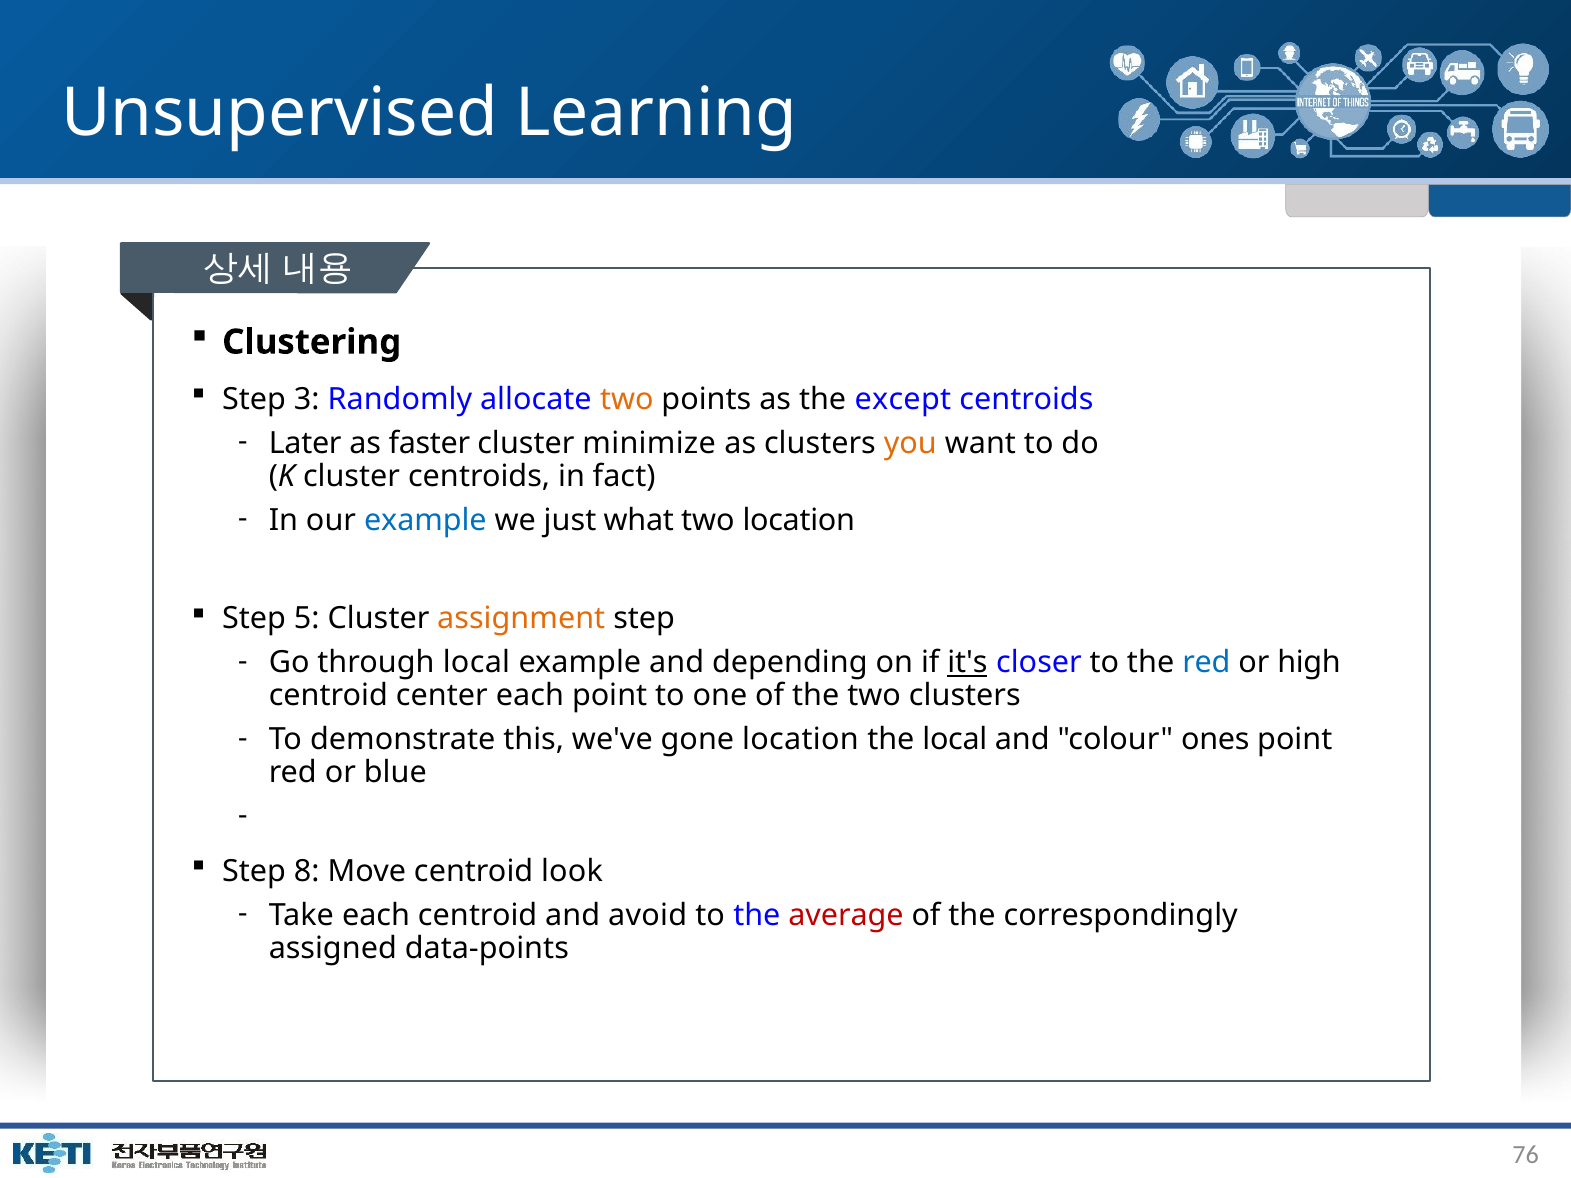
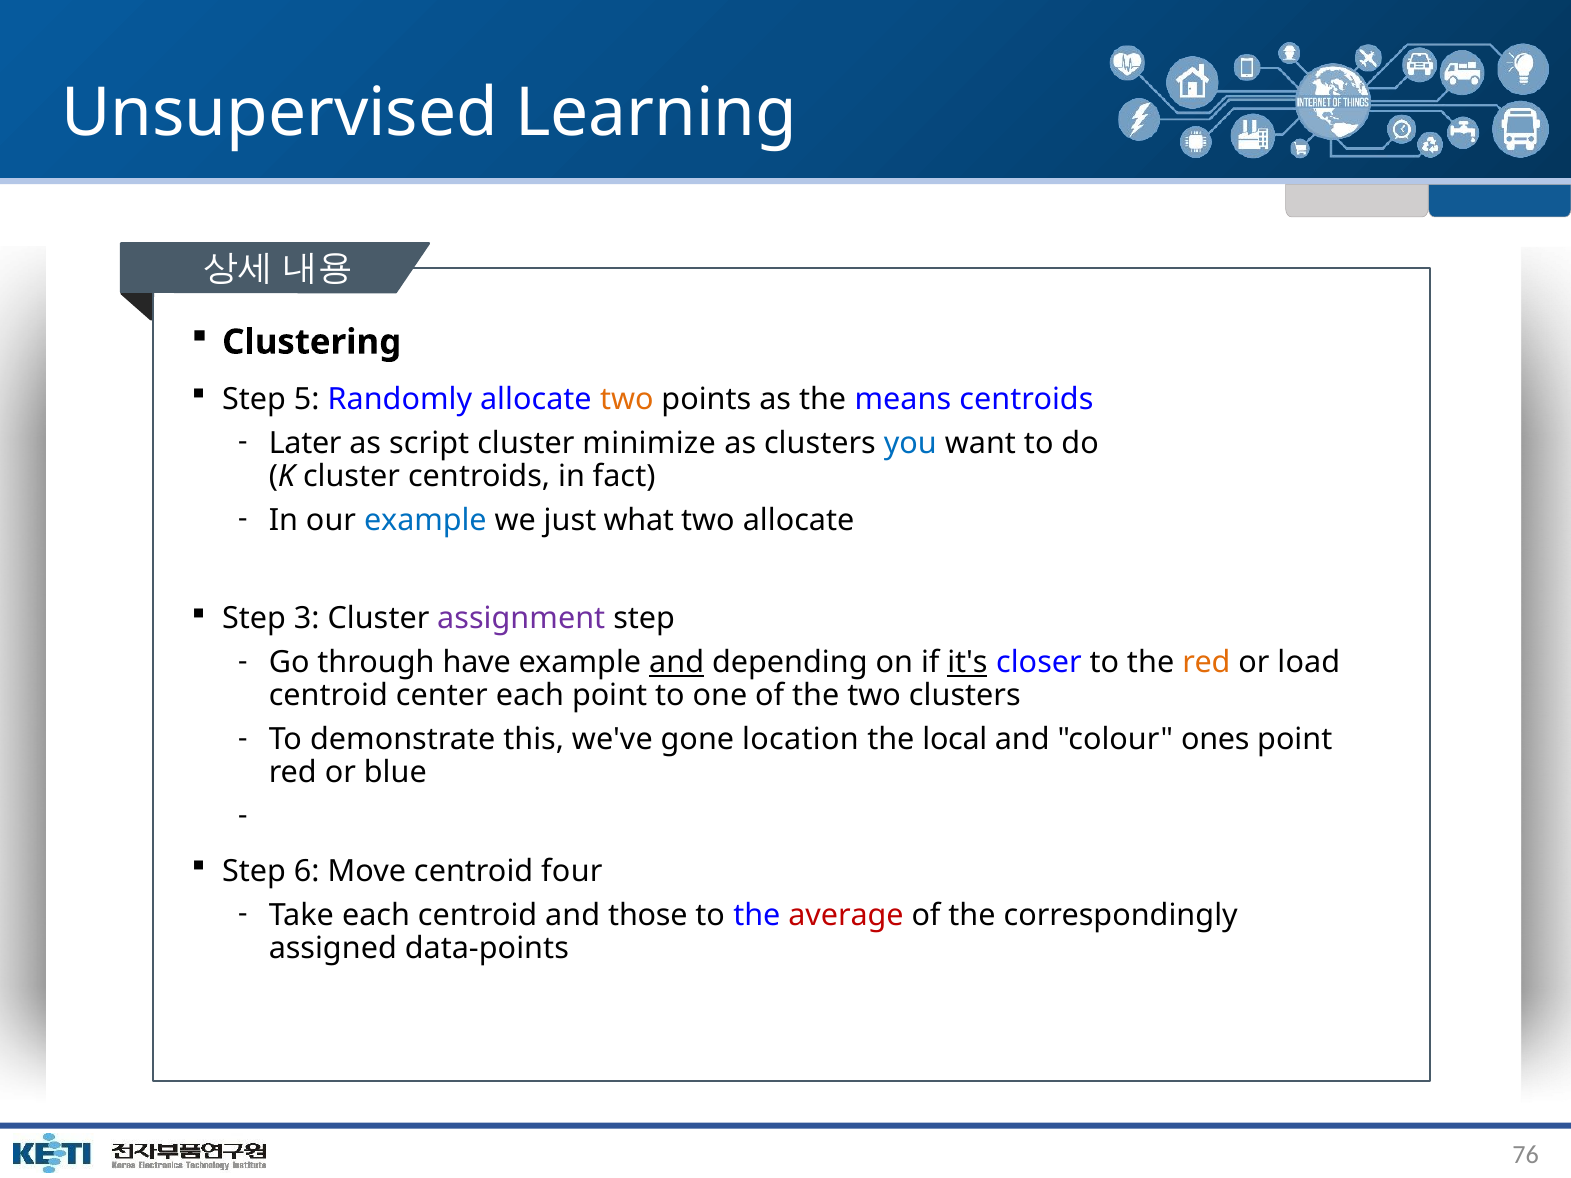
3: 3 -> 5
except: except -> means
faster: faster -> script
you colour: orange -> blue
two location: location -> allocate
5: 5 -> 3
assignment colour: orange -> purple
through local: local -> have
and at (677, 663) underline: none -> present
red at (1206, 663) colour: blue -> orange
high: high -> load
8: 8 -> 6
look: look -> four
avoid: avoid -> those
